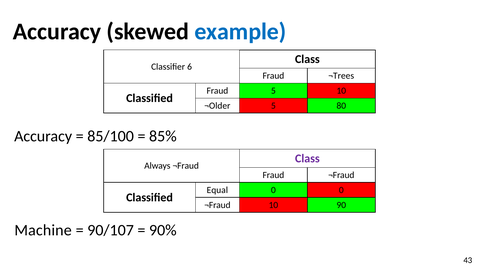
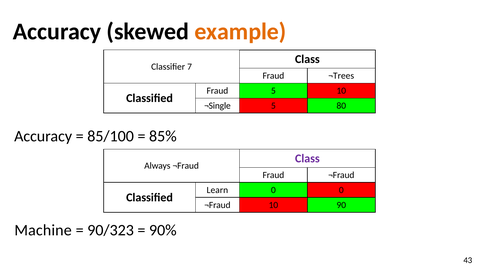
example colour: blue -> orange
6: 6 -> 7
¬Older: ¬Older -> ¬Single
Equal: Equal -> Learn
90/107: 90/107 -> 90/323
